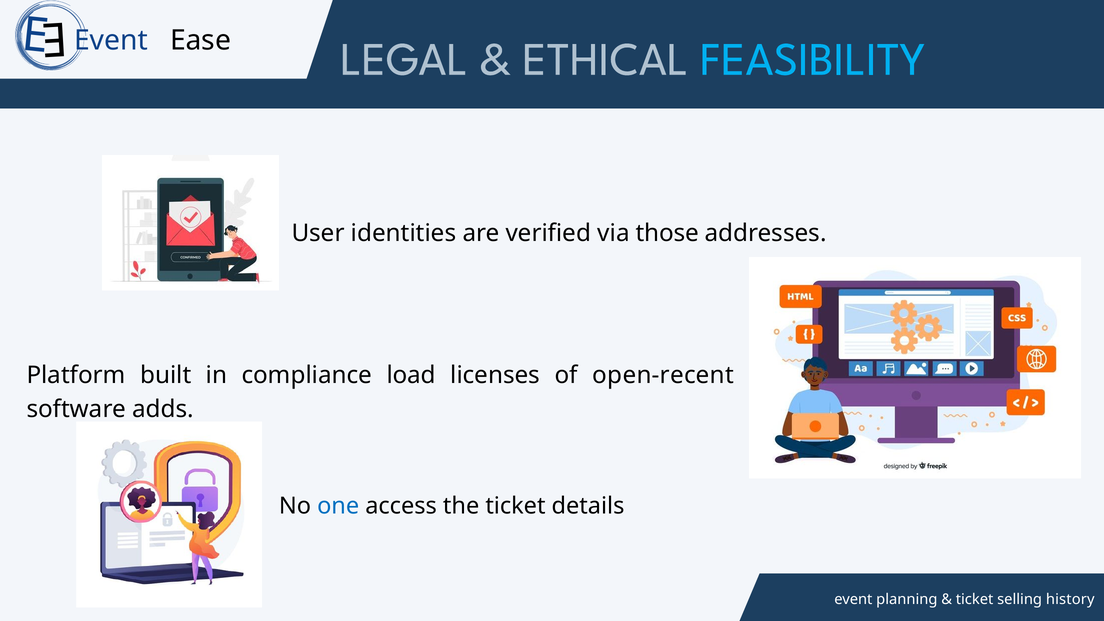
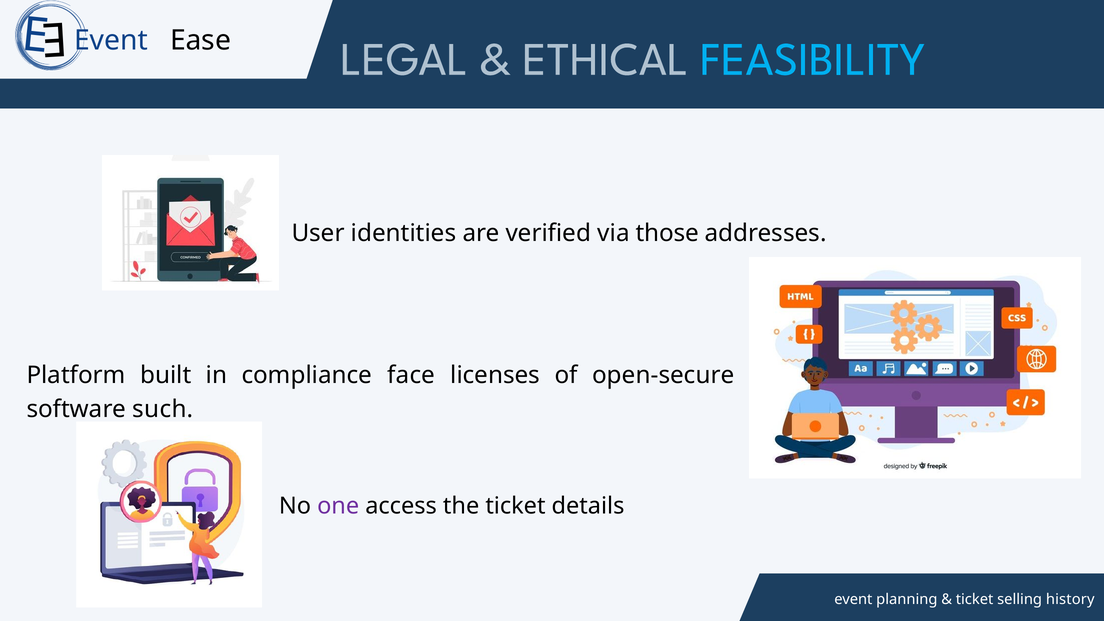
load: load -> face
open-recent: open-recent -> open-secure
adds: adds -> such
one colour: blue -> purple
